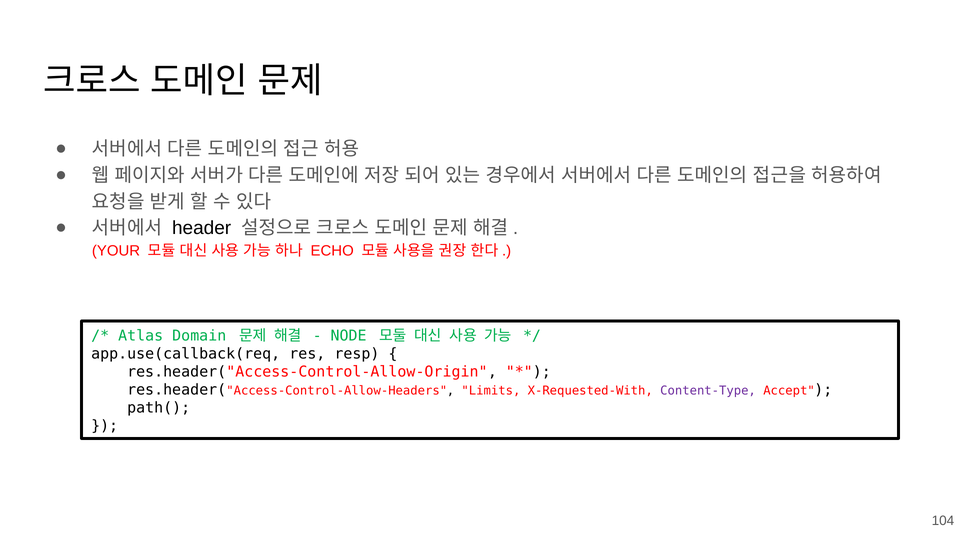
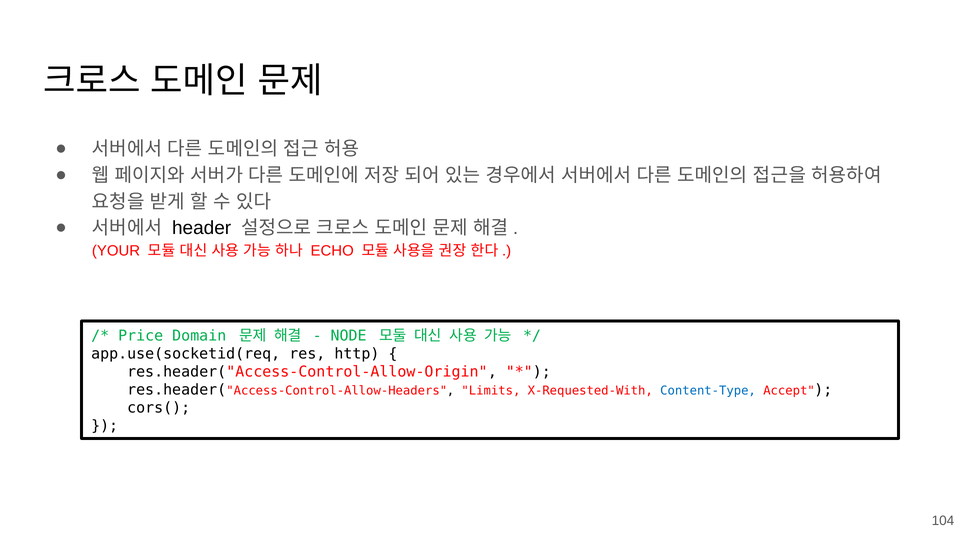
Atlas: Atlas -> Price
app.use(callback(req: app.use(callback(req -> app.use(socketid(req
resp: resp -> http
Content-Type colour: purple -> blue
path(: path( -> cors(
